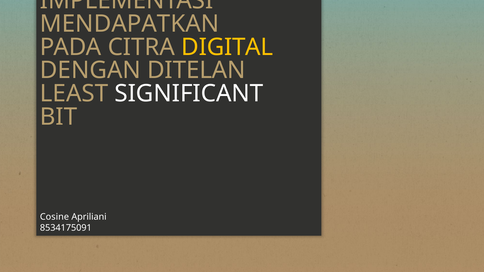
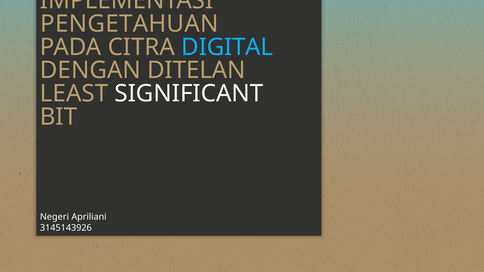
MENDAPATKAN: MENDAPATKAN -> PENGETAHUAN
DIGITAL colour: yellow -> light blue
Cosine: Cosine -> Negeri
8534175091: 8534175091 -> 3145143926
